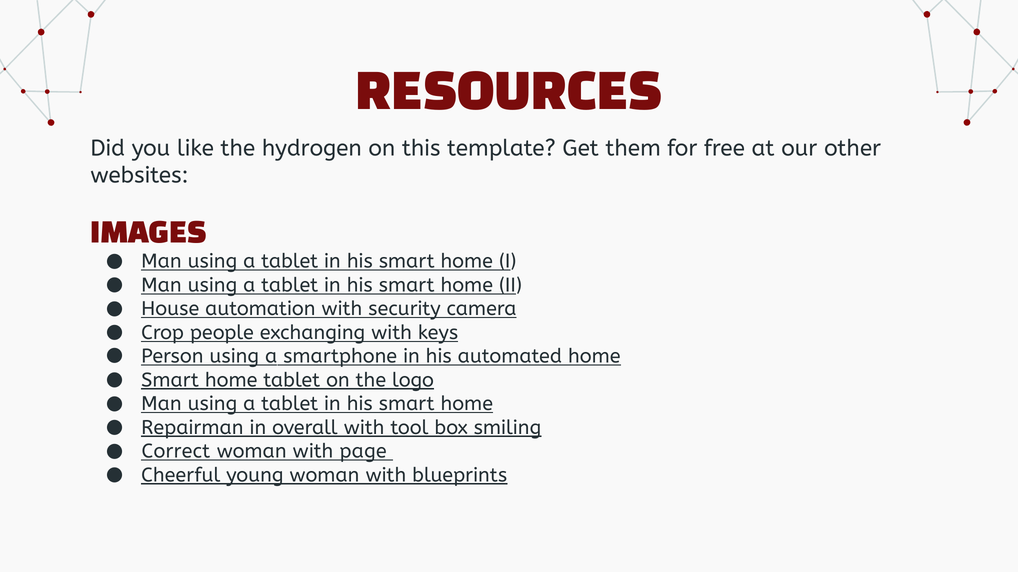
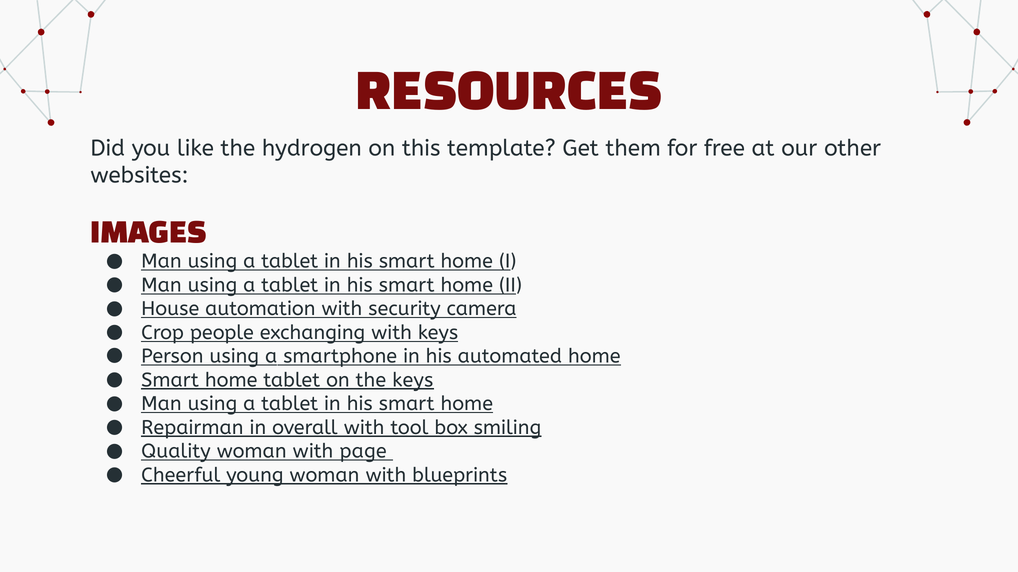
the logo: logo -> keys
Correct: Correct -> Quality
